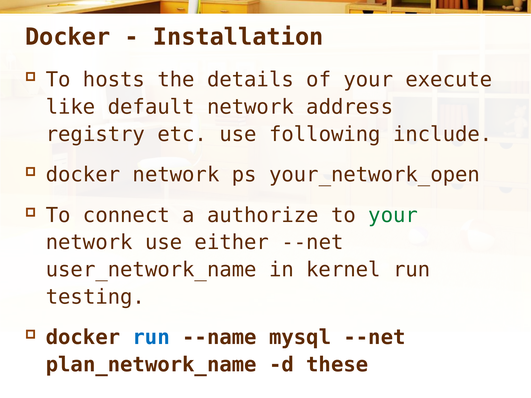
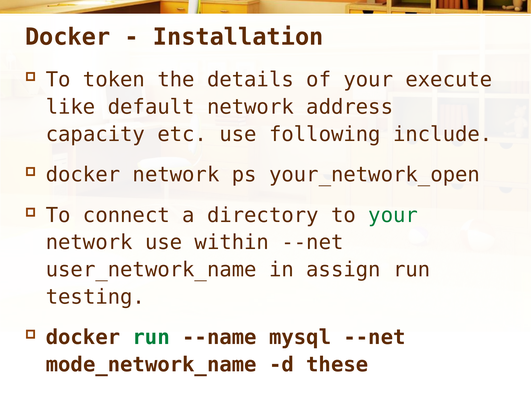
hosts: hosts -> token
registry: registry -> capacity
authorize: authorize -> directory
either: either -> within
kernel: kernel -> assign
run at (151, 338) colour: blue -> green
plan_network_name: plan_network_name -> mode_network_name
